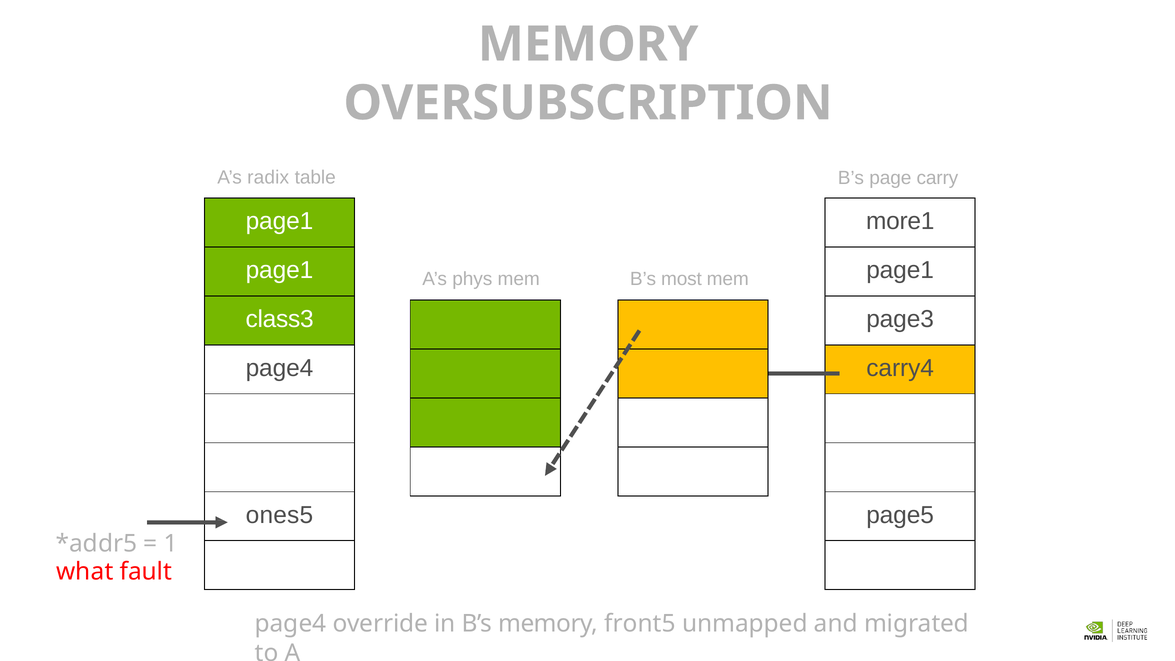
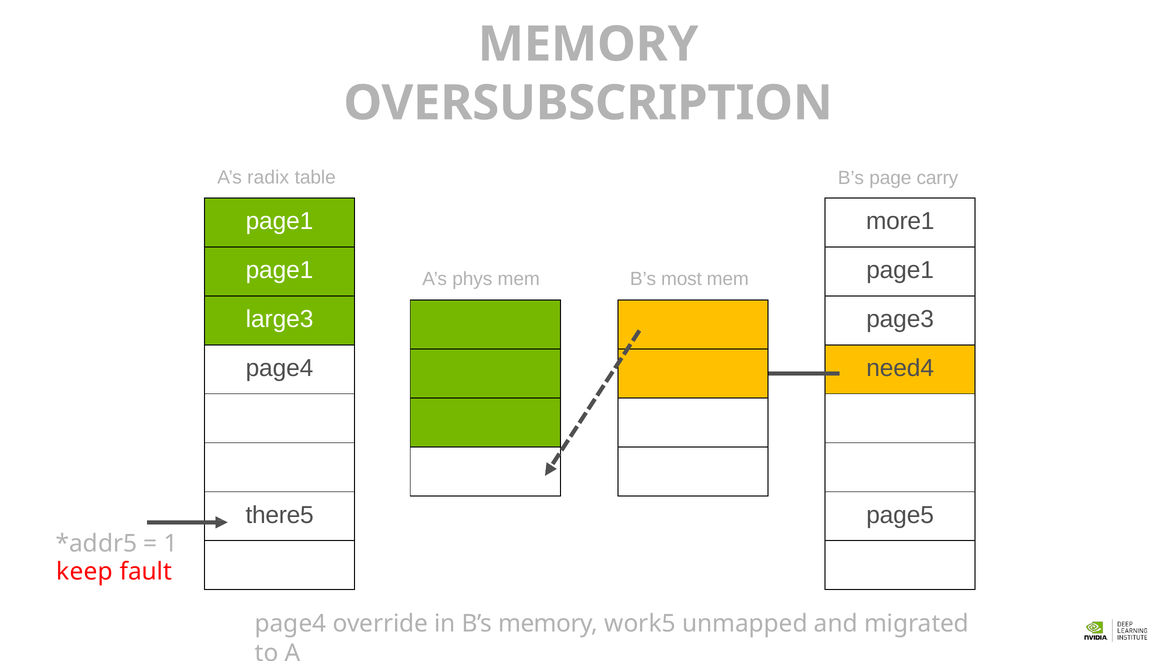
class3: class3 -> large3
carry4: carry4 -> need4
ones5: ones5 -> there5
what: what -> keep
front5: front5 -> work5
